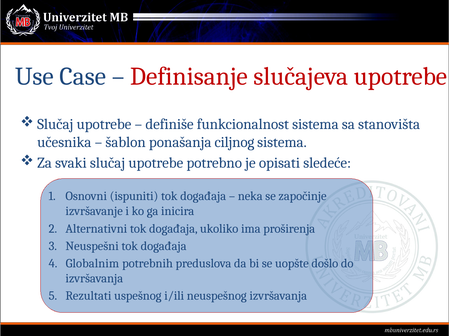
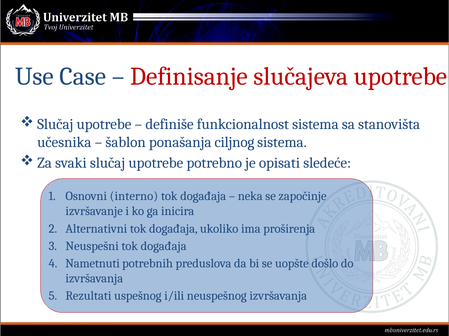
ispuniti: ispuniti -> interno
Globalnim: Globalnim -> Nametnuti
